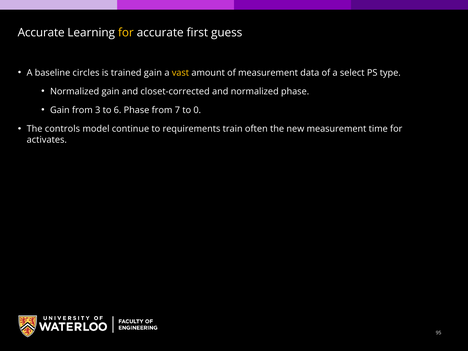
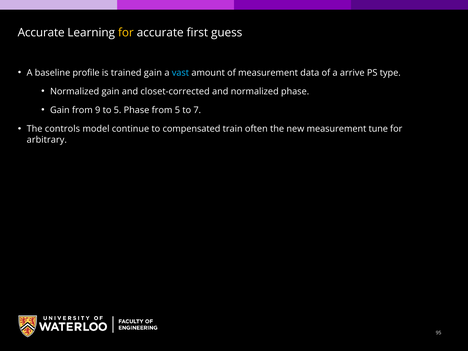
circles: circles -> profile
vast colour: yellow -> light blue
select: select -> arrive
3: 3 -> 9
to 6: 6 -> 5
from 7: 7 -> 5
0: 0 -> 7
requirements: requirements -> compensated
time: time -> tune
activates: activates -> arbitrary
